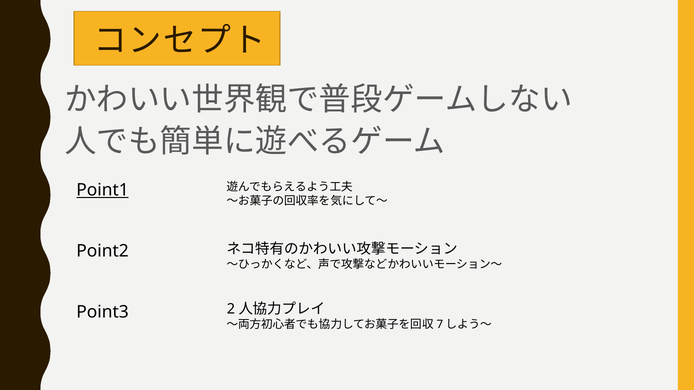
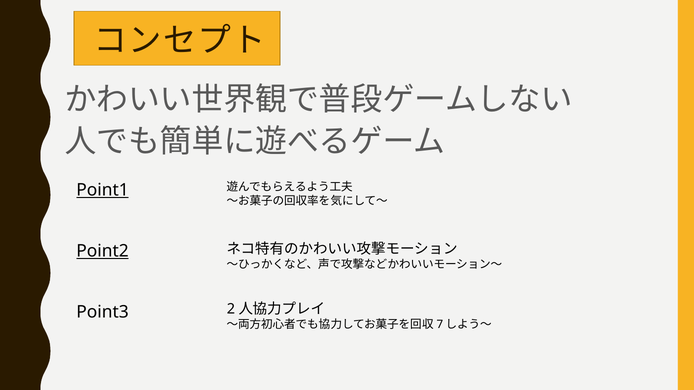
Point2 underline: none -> present
